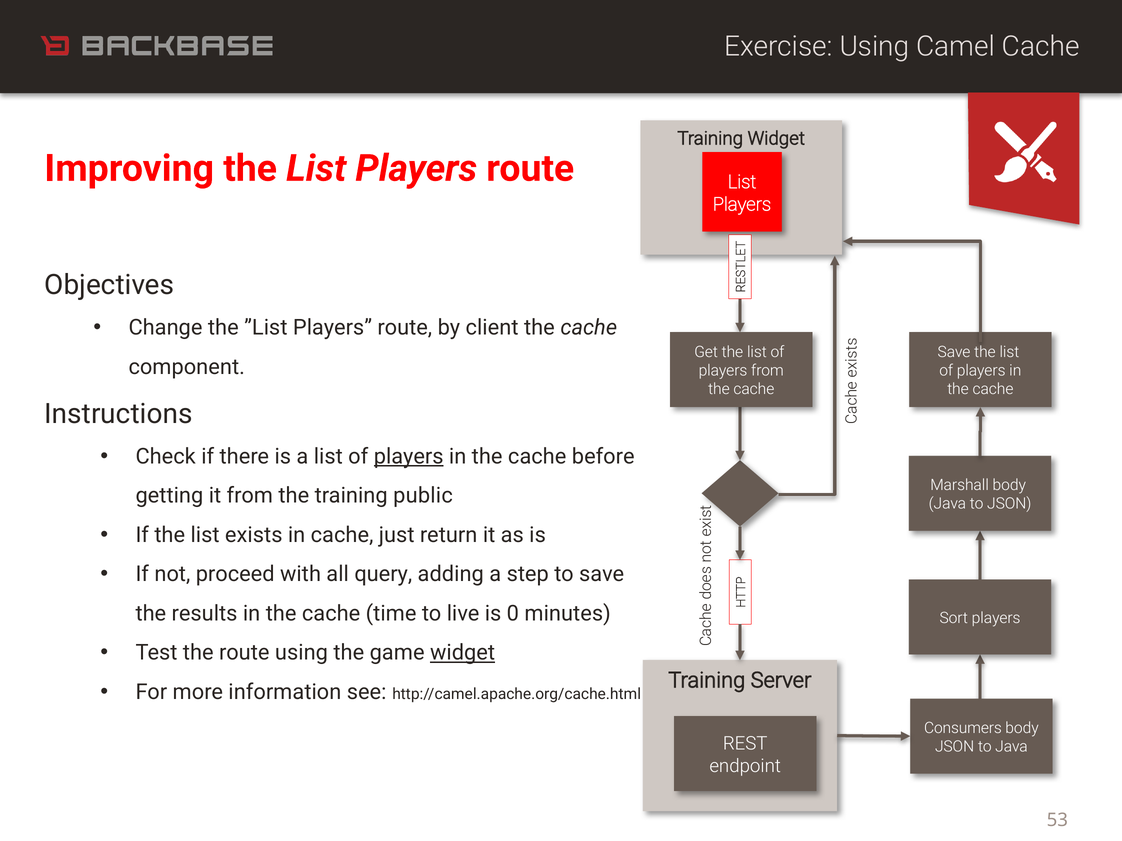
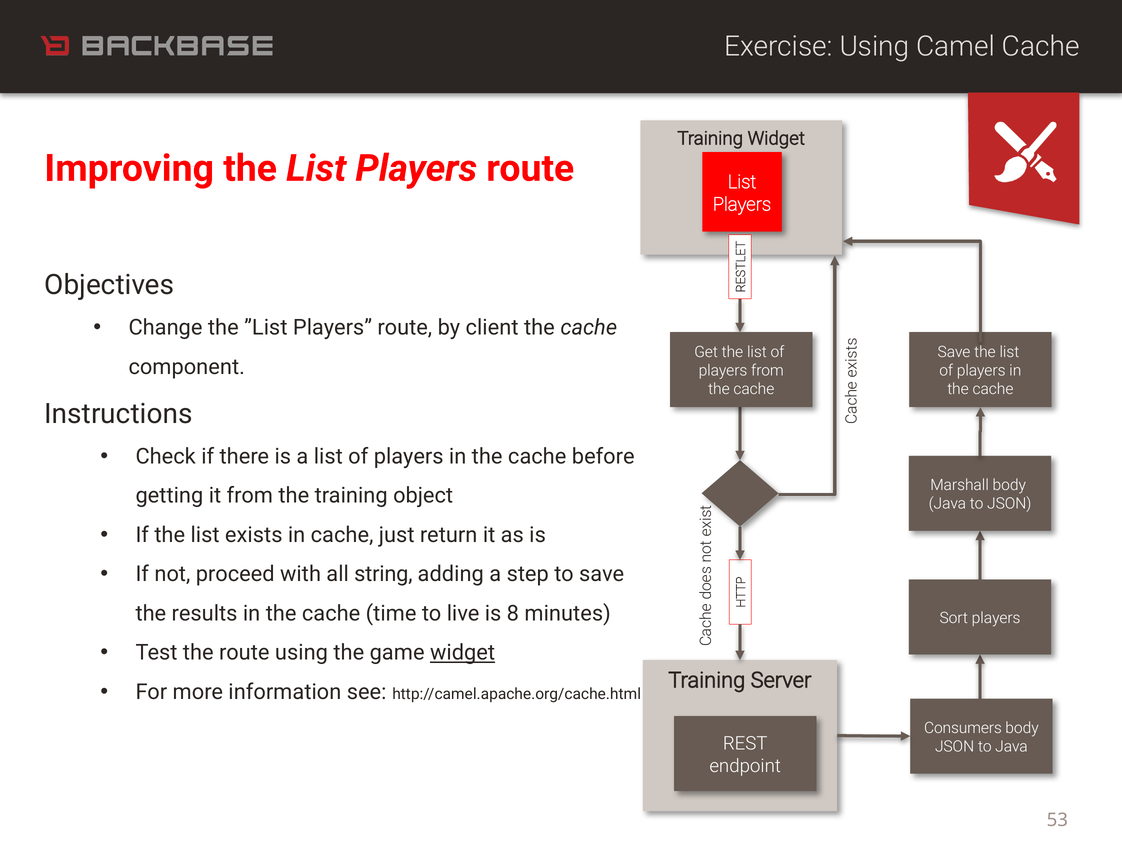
players at (409, 457) underline: present -> none
public: public -> object
query: query -> string
0: 0 -> 8
